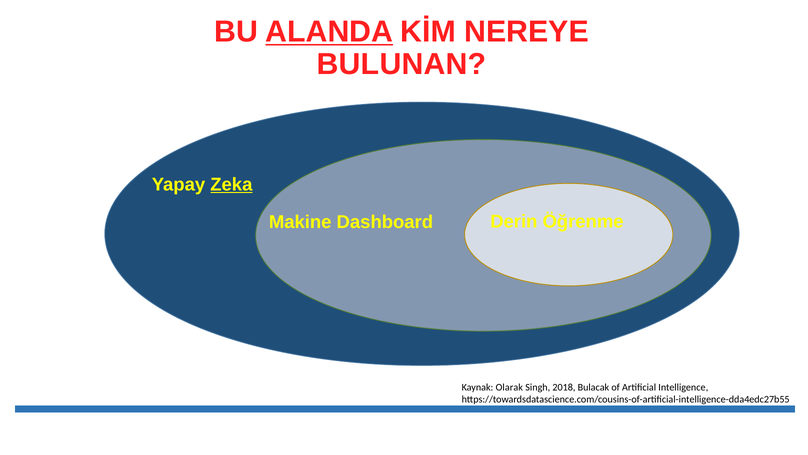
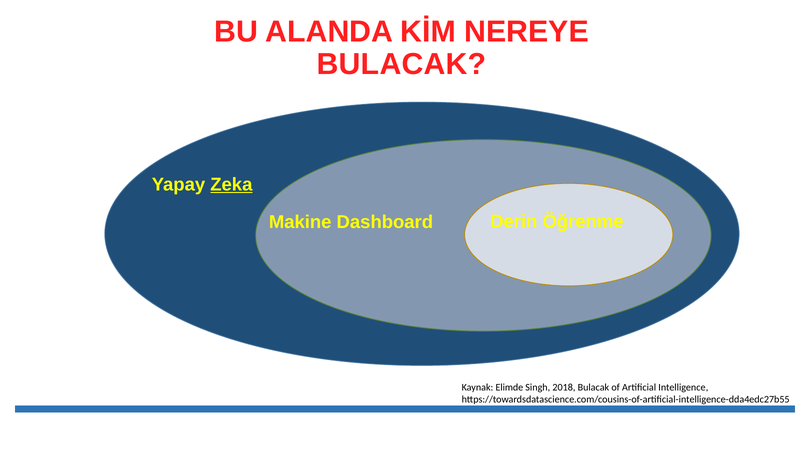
ALANDA underline: present -> none
BULUNAN at (402, 64): BULUNAN -> BULACAK
Olarak: Olarak -> Elimde
